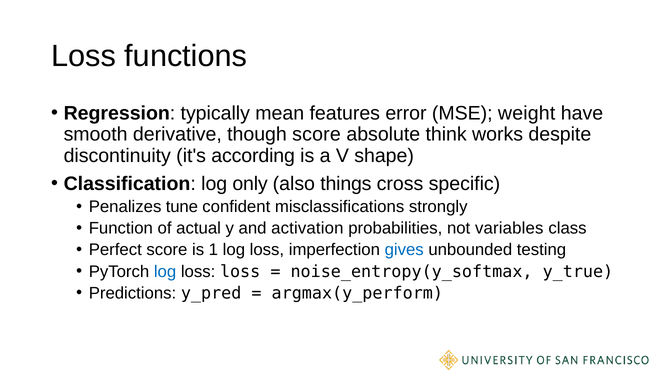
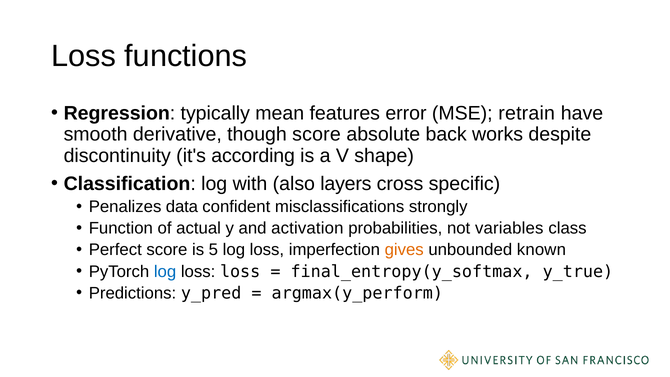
weight: weight -> retrain
think: think -> back
only: only -> with
things: things -> layers
tune: tune -> data
1: 1 -> 5
gives colour: blue -> orange
testing: testing -> known
noise_entropy(y_softmax: noise_entropy(y_softmax -> final_entropy(y_softmax
